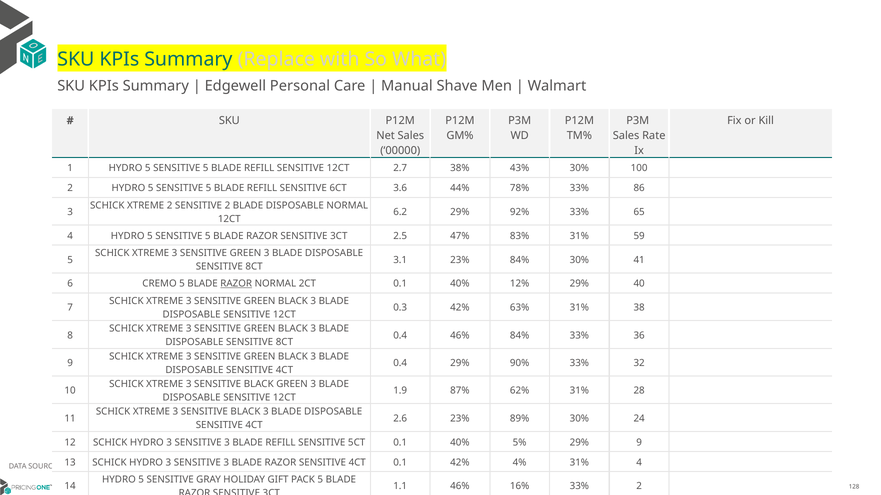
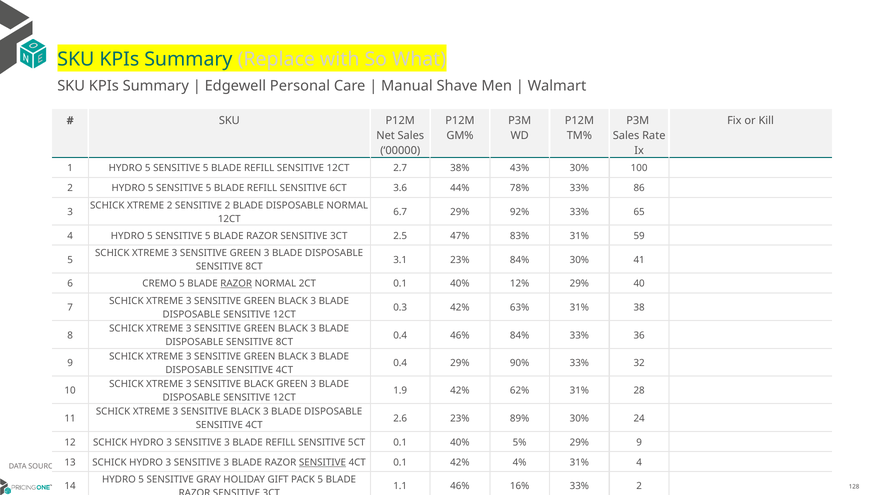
6.2: 6.2 -> 6.7
1.9 87%: 87% -> 42%
SENSITIVE at (322, 463) underline: none -> present
